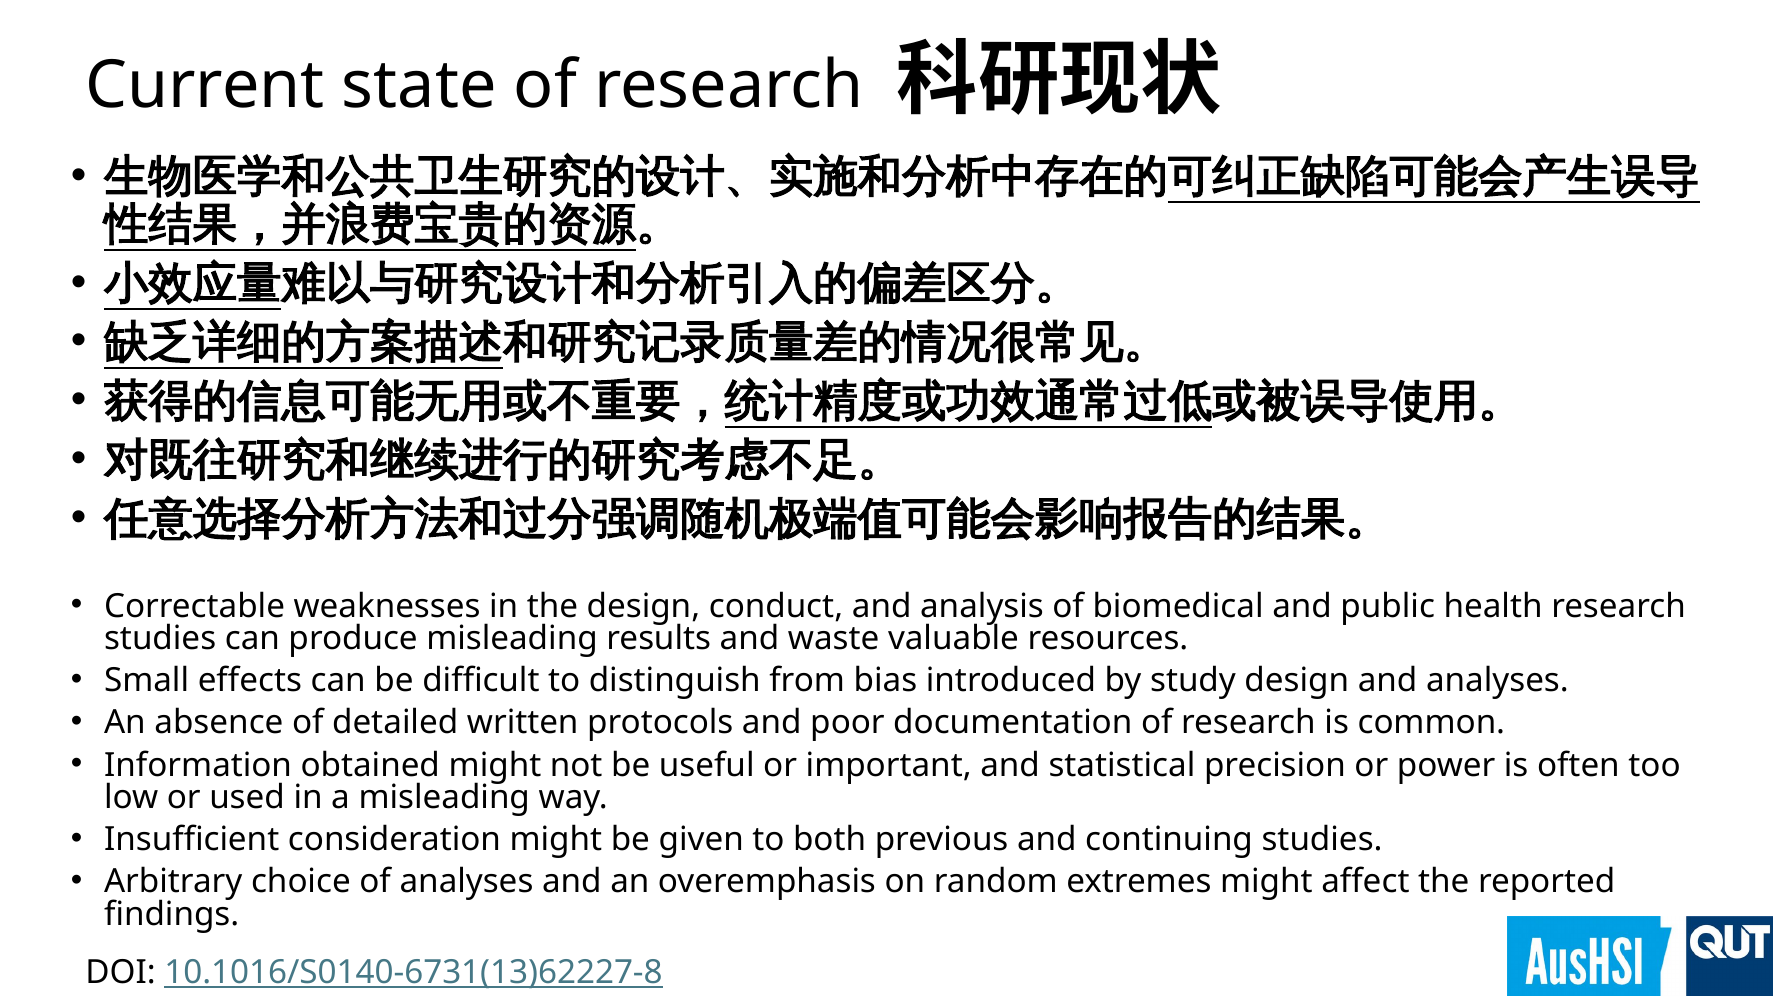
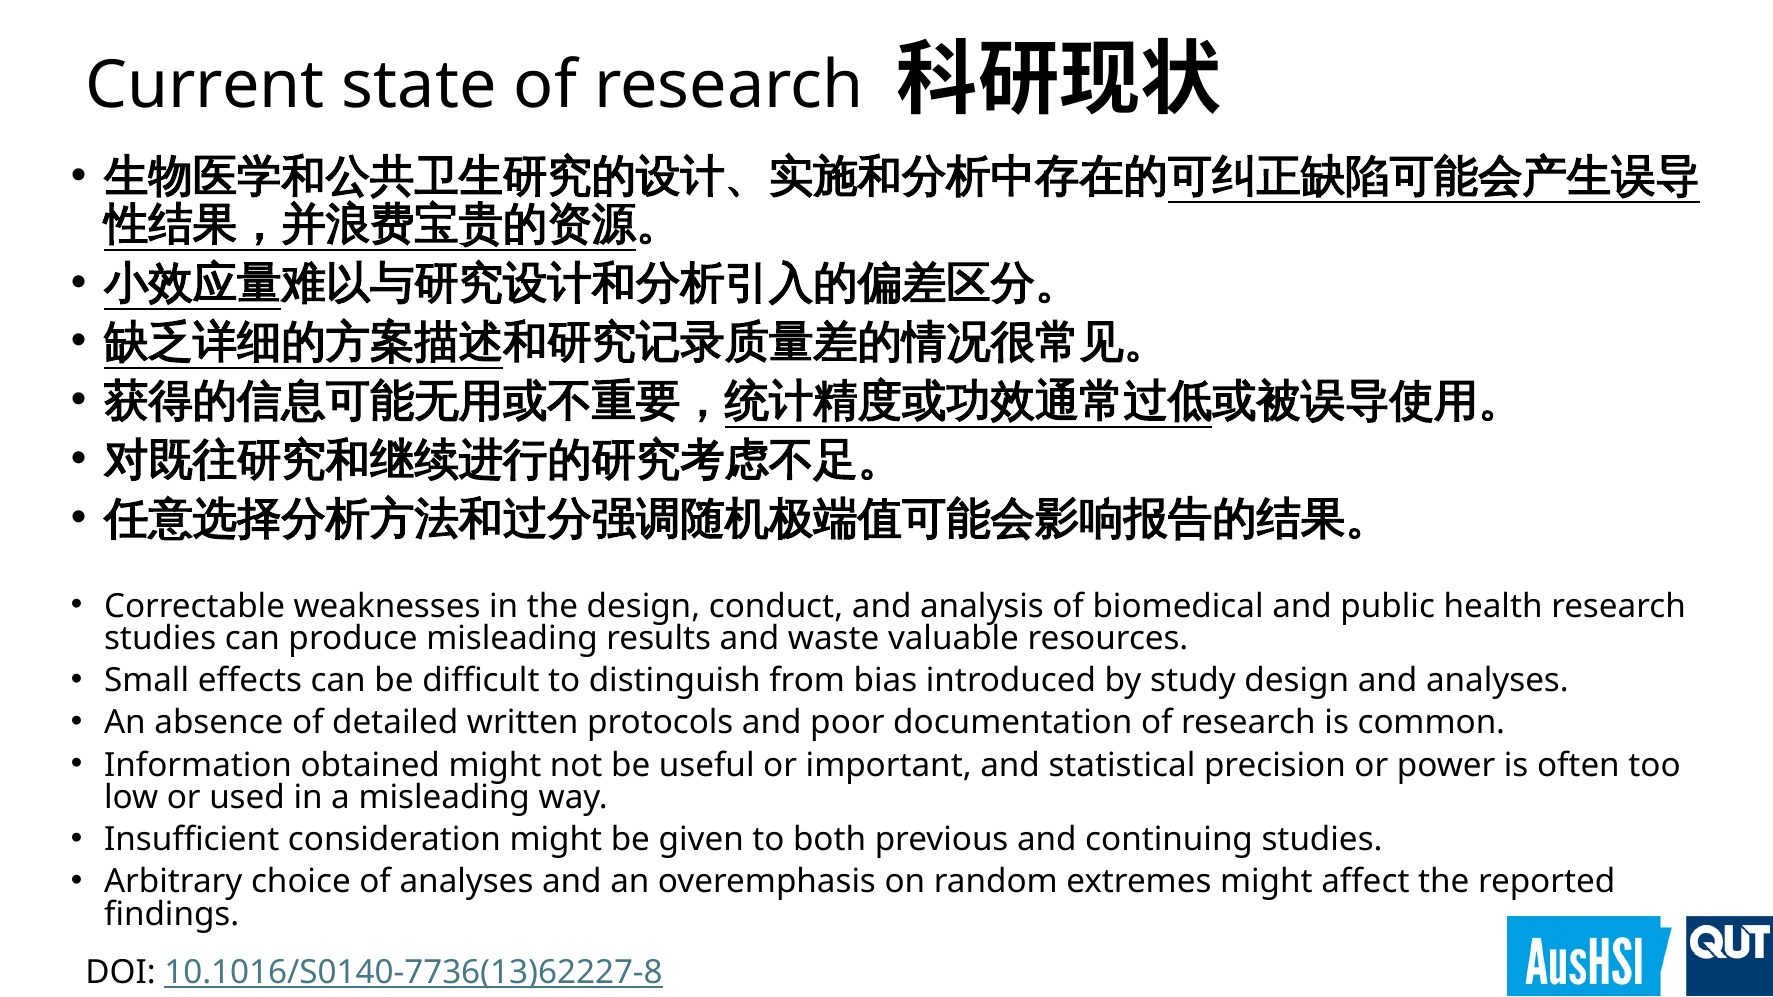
10.1016/S0140-6731(13)62227-8: 10.1016/S0140-6731(13)62227-8 -> 10.1016/S0140-7736(13)62227-8
